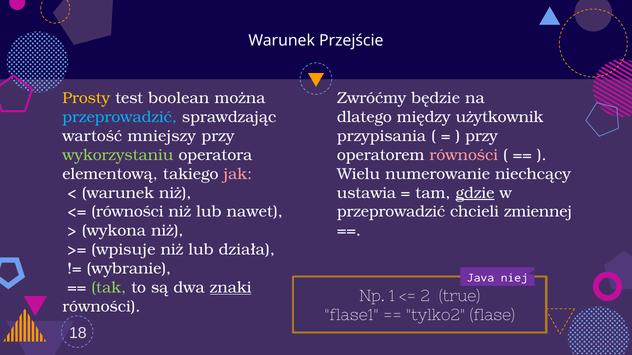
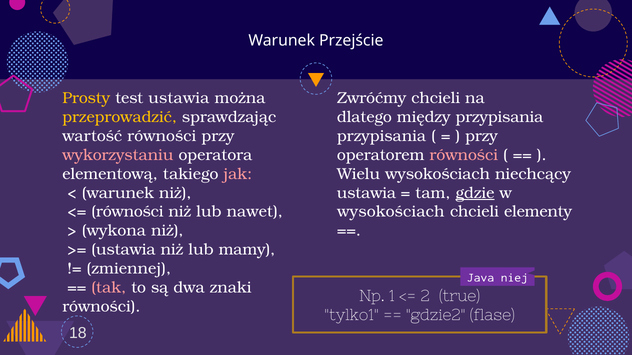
test boolean: boolean -> ustawia
Zwróćmy będzie: będzie -> chcieli
przeprowadzić at (120, 117) colour: light blue -> yellow
między użytkownik: użytkownik -> przypisania
wartość mniejszy: mniejszy -> równości
wykorzystaniu colour: light green -> pink
Wielu numerowanie: numerowanie -> wysokościach
przeprowadzić at (391, 212): przeprowadzić -> wysokościach
zmiennej: zmiennej -> elementy
wpisuje at (123, 250): wpisuje -> ustawia
działa: działa -> mamy
wybranie: wybranie -> zmiennej
tak colour: light green -> pink
znaki underline: present -> none
flase1: flase1 -> tylko1
tylko2: tylko2 -> gdzie2
